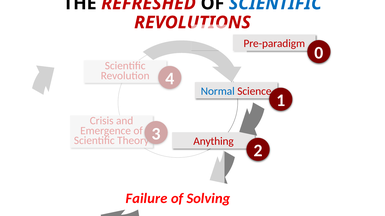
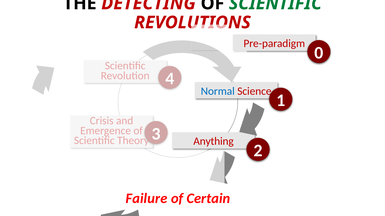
REFRESHED: REFRESHED -> DETECTING
SCIENTIFIC at (275, 3) colour: blue -> green
Solving: Solving -> Certain
